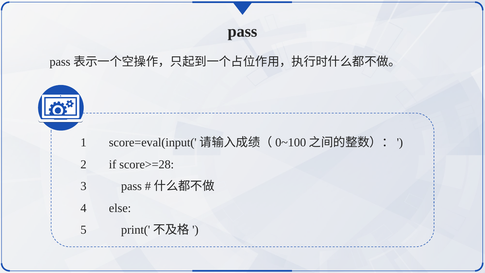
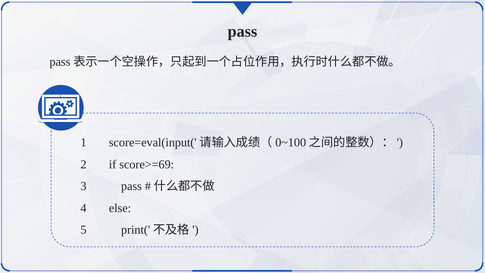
score>=28: score>=28 -> score>=69
